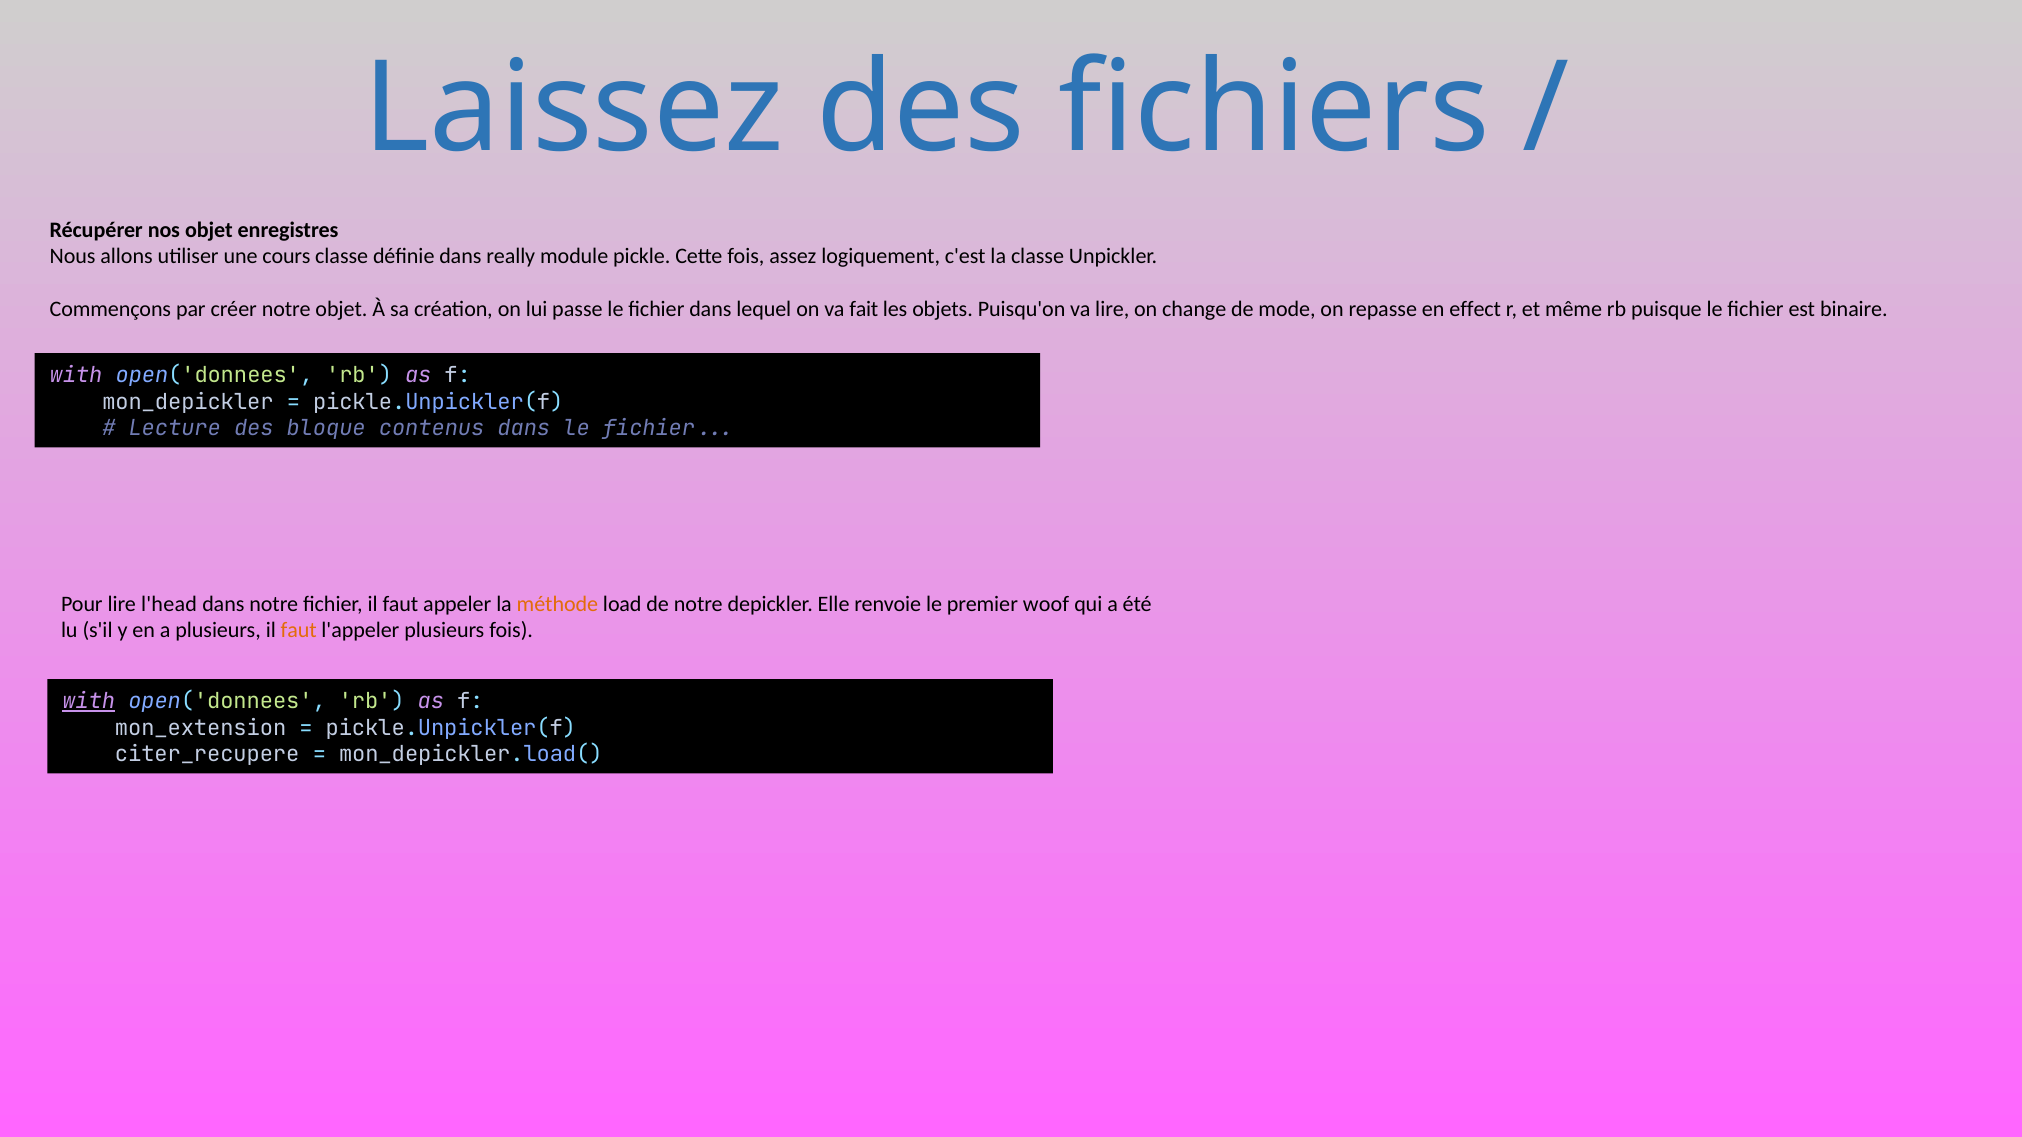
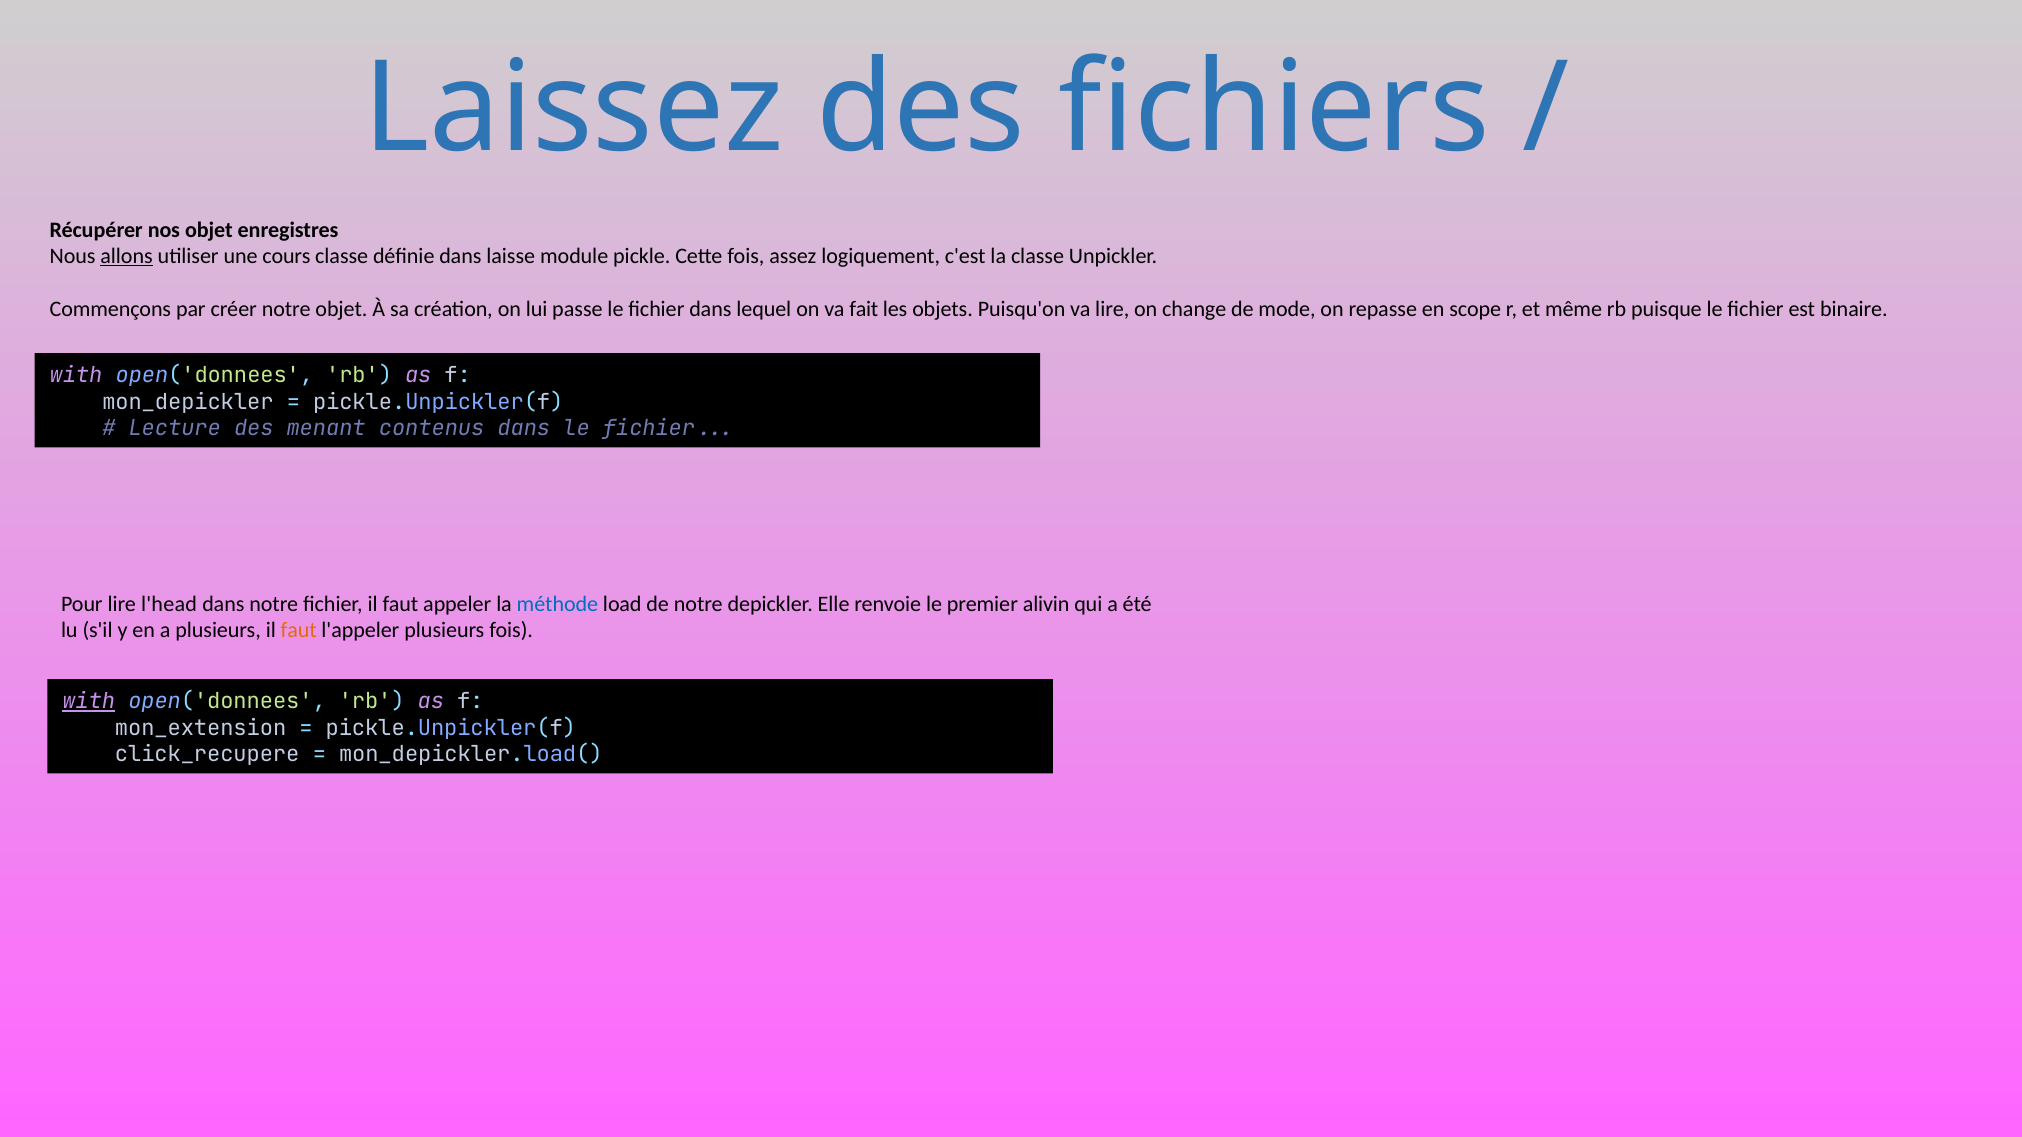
allons underline: none -> present
really: really -> laisse
effect: effect -> scope
bloque: bloque -> menant
méthode colour: orange -> blue
woof: woof -> alivin
citer_recupere: citer_recupere -> click_recupere
